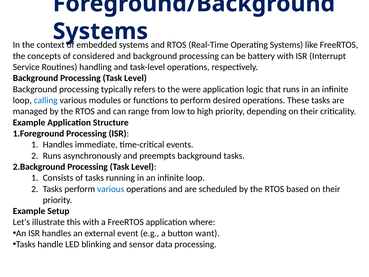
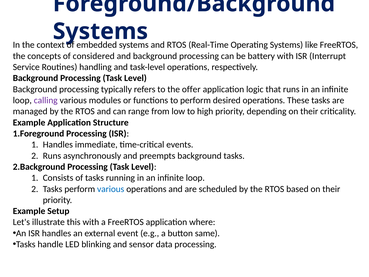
were: were -> offer
calling colour: blue -> purple
want: want -> same
